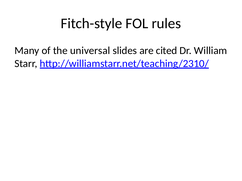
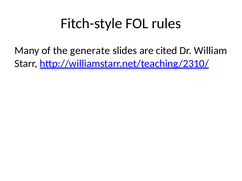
universal: universal -> generate
